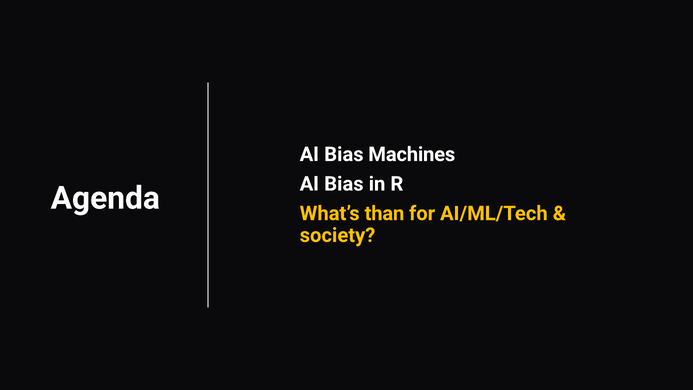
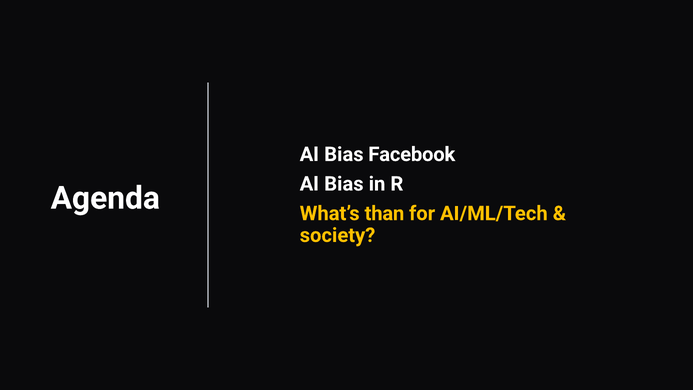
Machines: Machines -> Facebook
